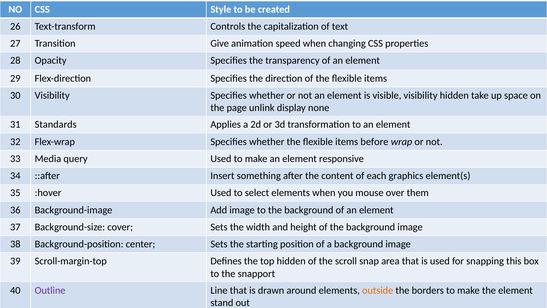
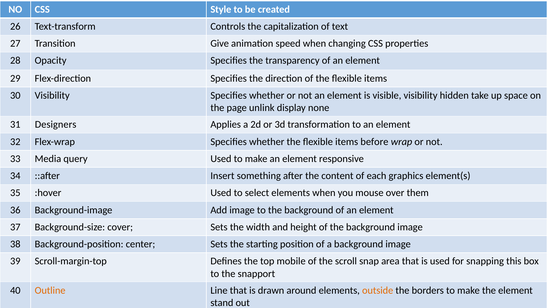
Standards: Standards -> Designers
top hidden: hidden -> mobile
Outline colour: purple -> orange
